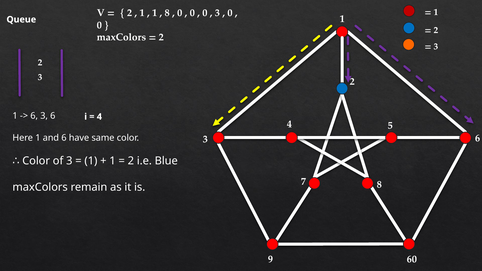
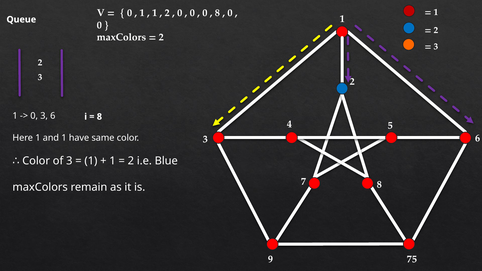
2 at (130, 13): 2 -> 0
8 at (167, 13): 8 -> 2
3 at (217, 13): 3 -> 8
6 at (34, 116): 6 -> 0
4 at (99, 117): 4 -> 8
and 6: 6 -> 1
60: 60 -> 75
